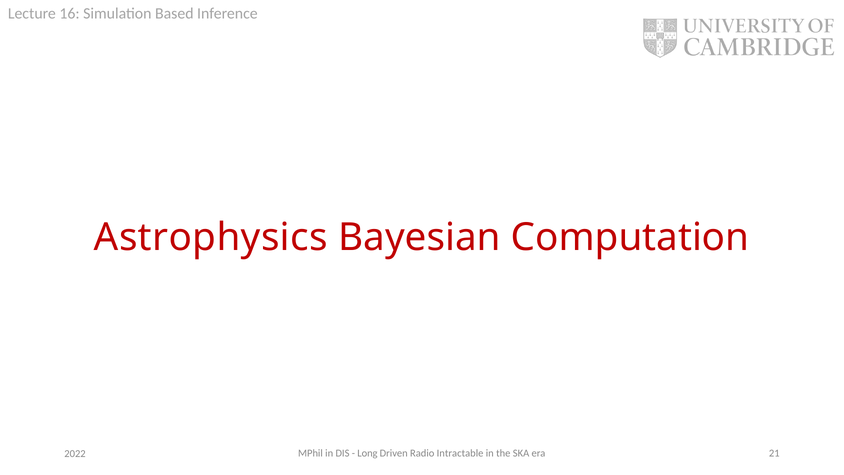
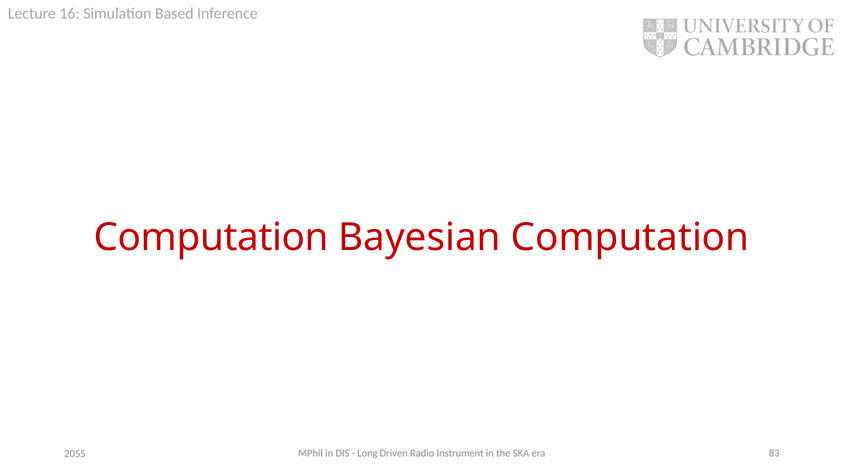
Astrophysics at (211, 237): Astrophysics -> Computation
Intractable: Intractable -> Instrument
21: 21 -> 83
2022: 2022 -> 2055
